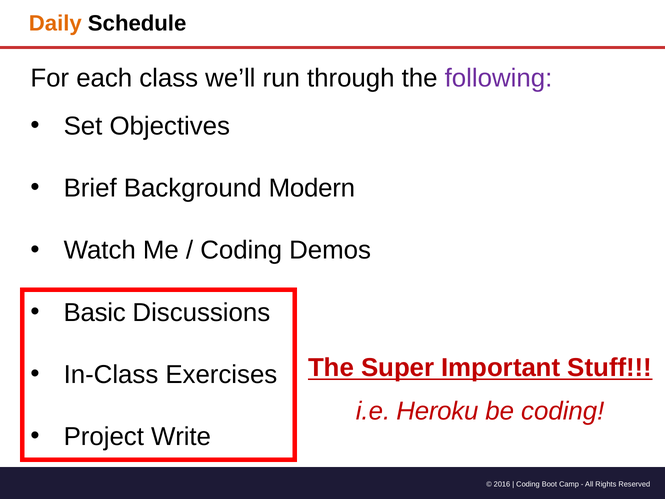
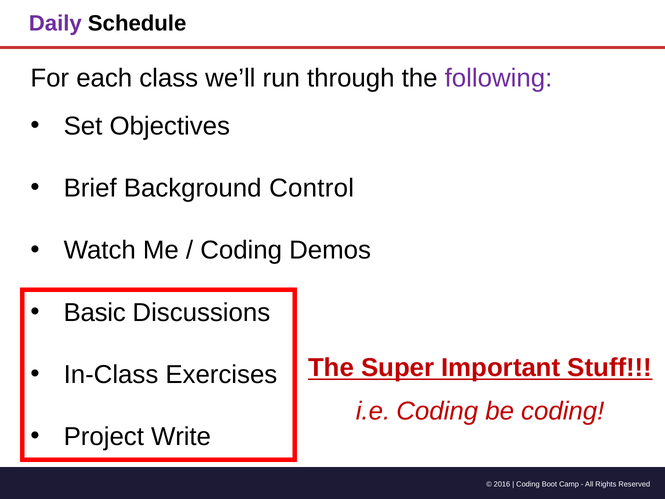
Daily colour: orange -> purple
Modern: Modern -> Control
i.e Heroku: Heroku -> Coding
